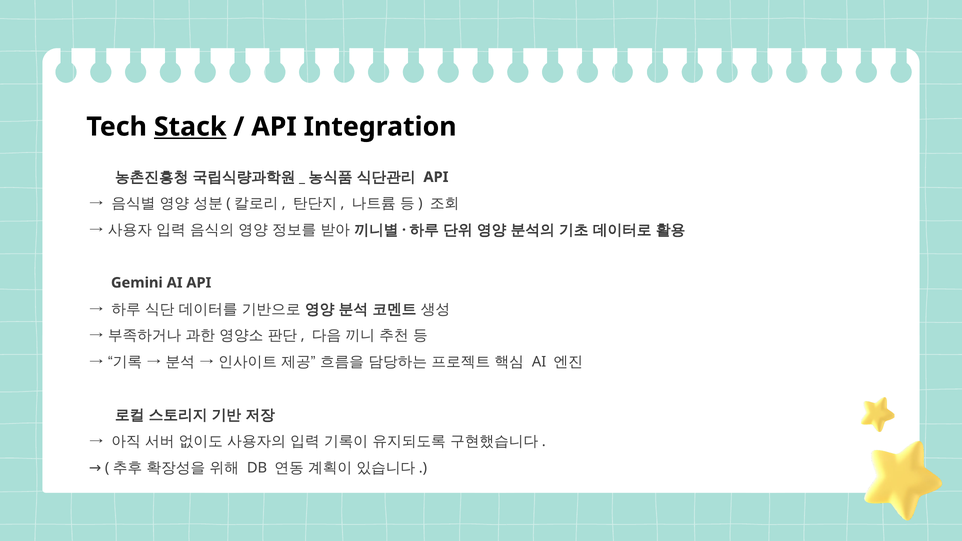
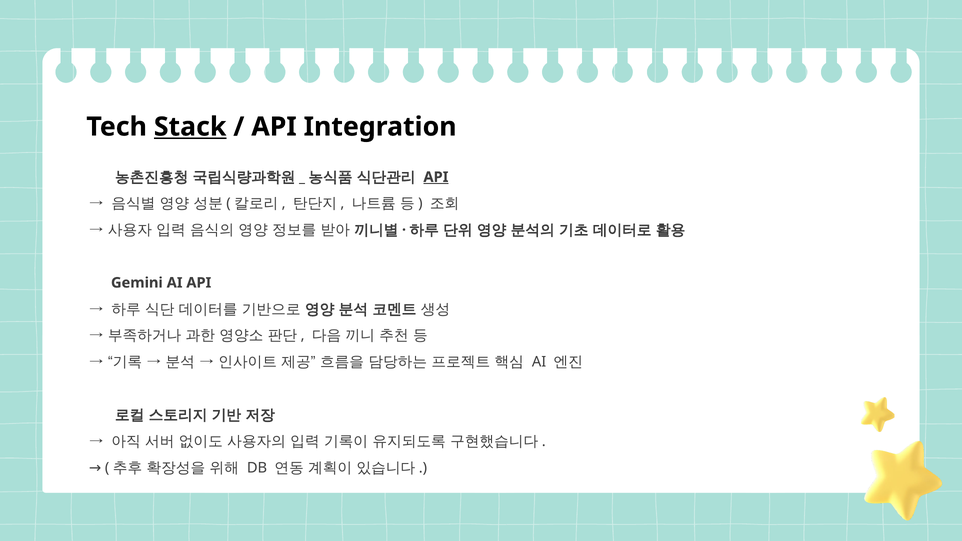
API at (436, 177) underline: none -> present
